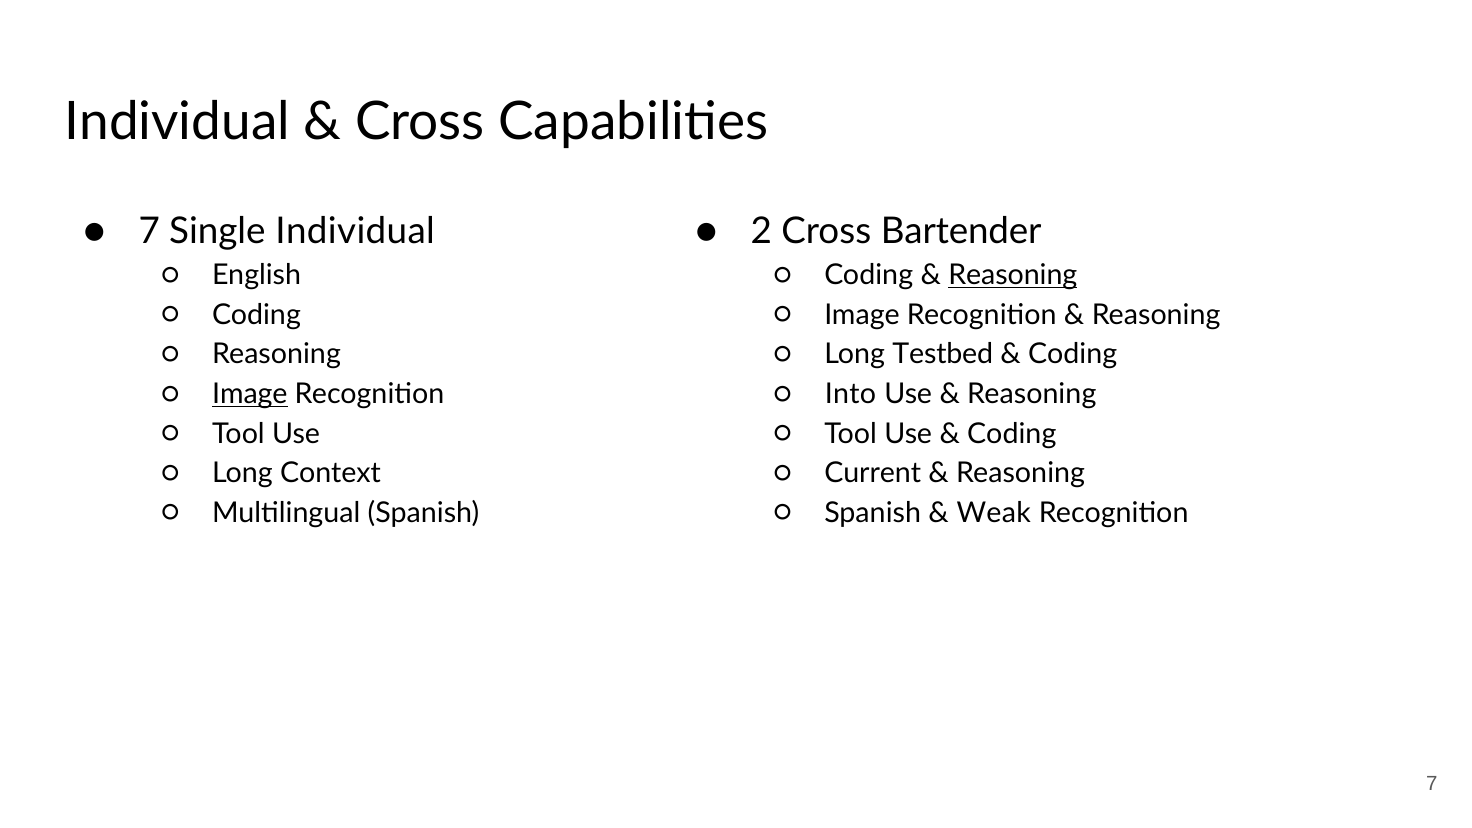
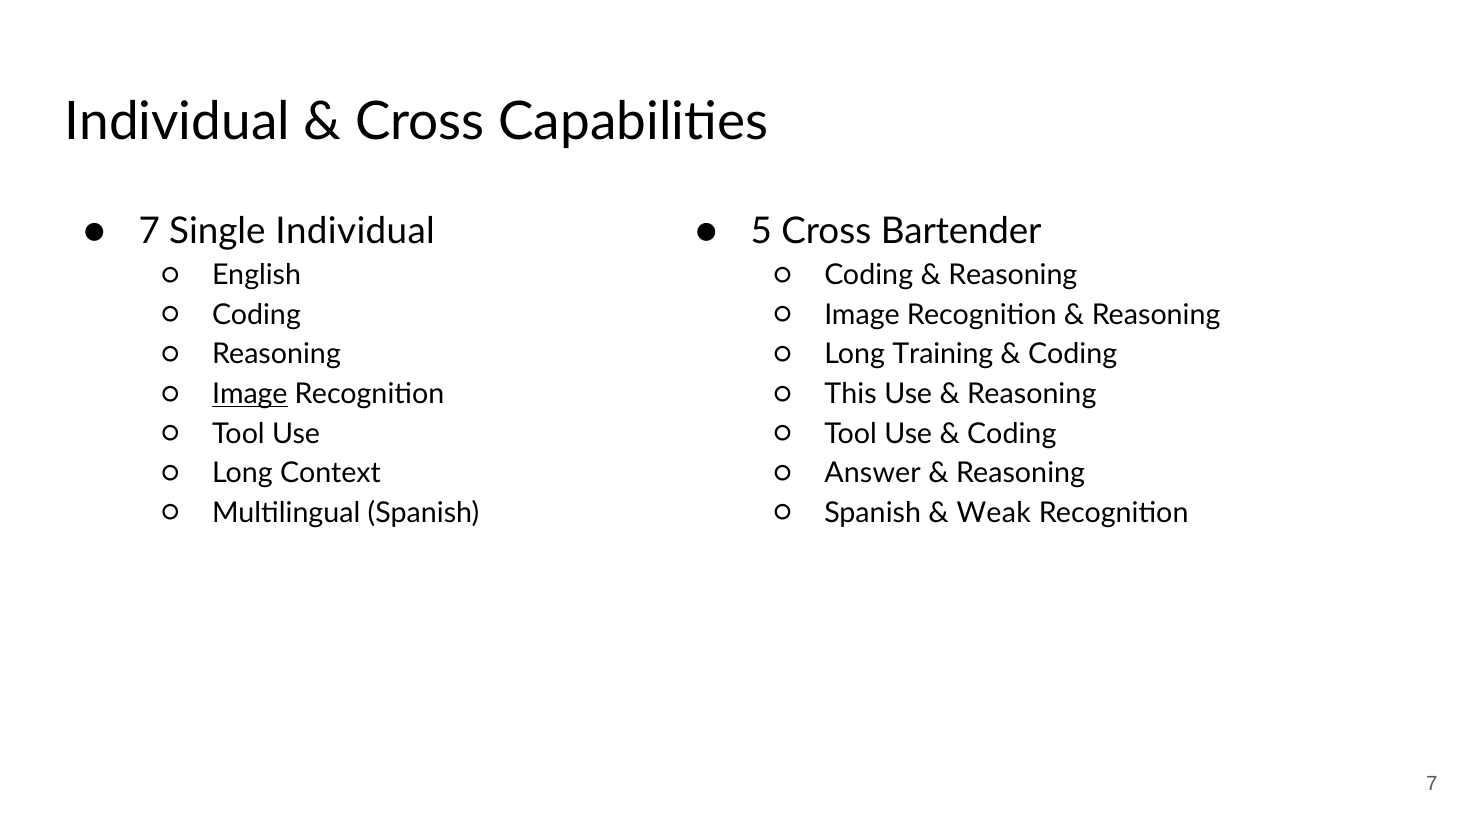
2: 2 -> 5
Reasoning at (1013, 275) underline: present -> none
Testbed: Testbed -> Training
Into: Into -> This
Current: Current -> Answer
